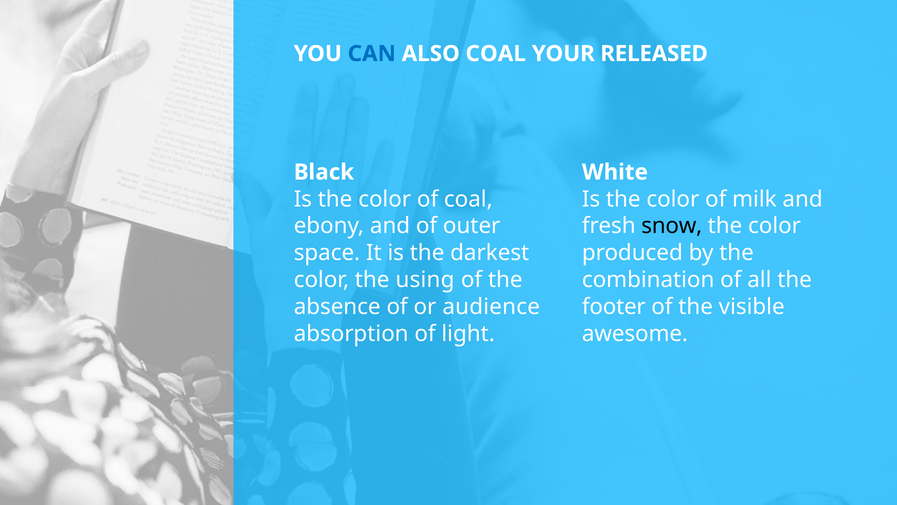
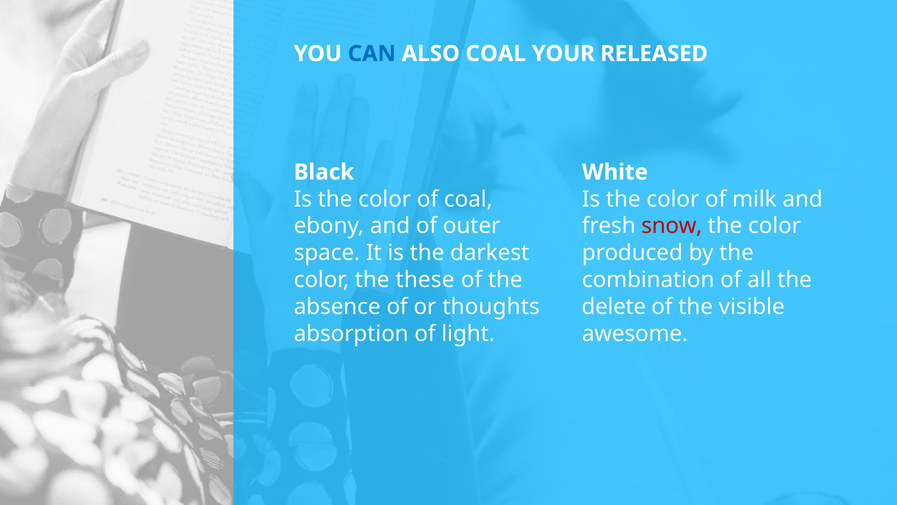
snow colour: black -> red
using: using -> these
audience: audience -> thoughts
footer: footer -> delete
